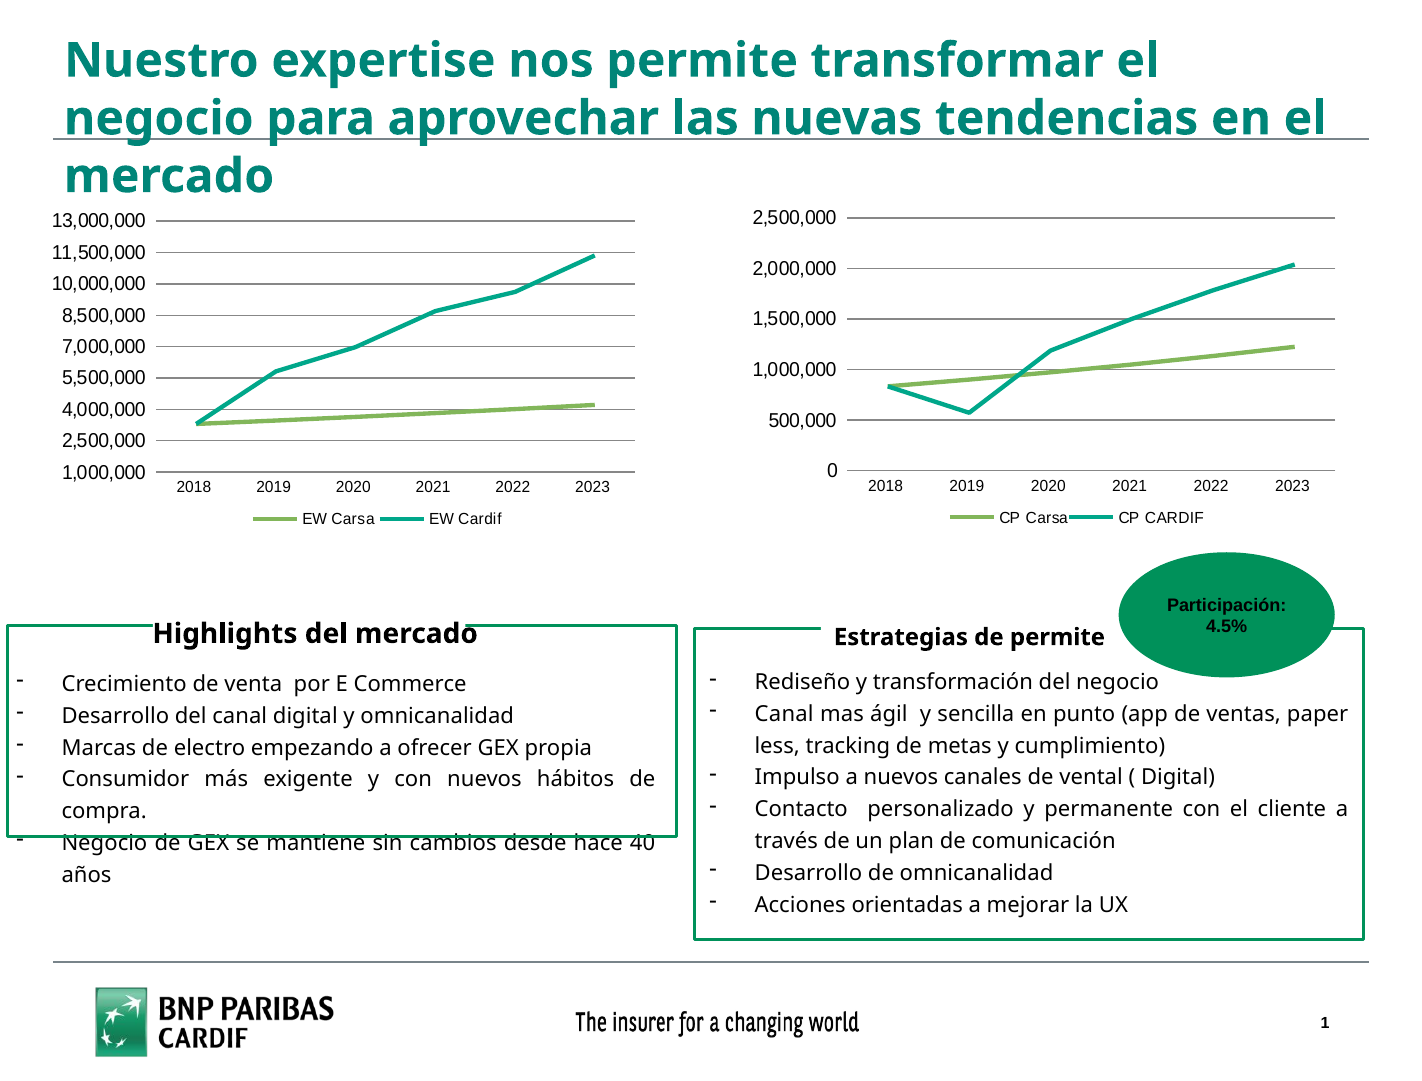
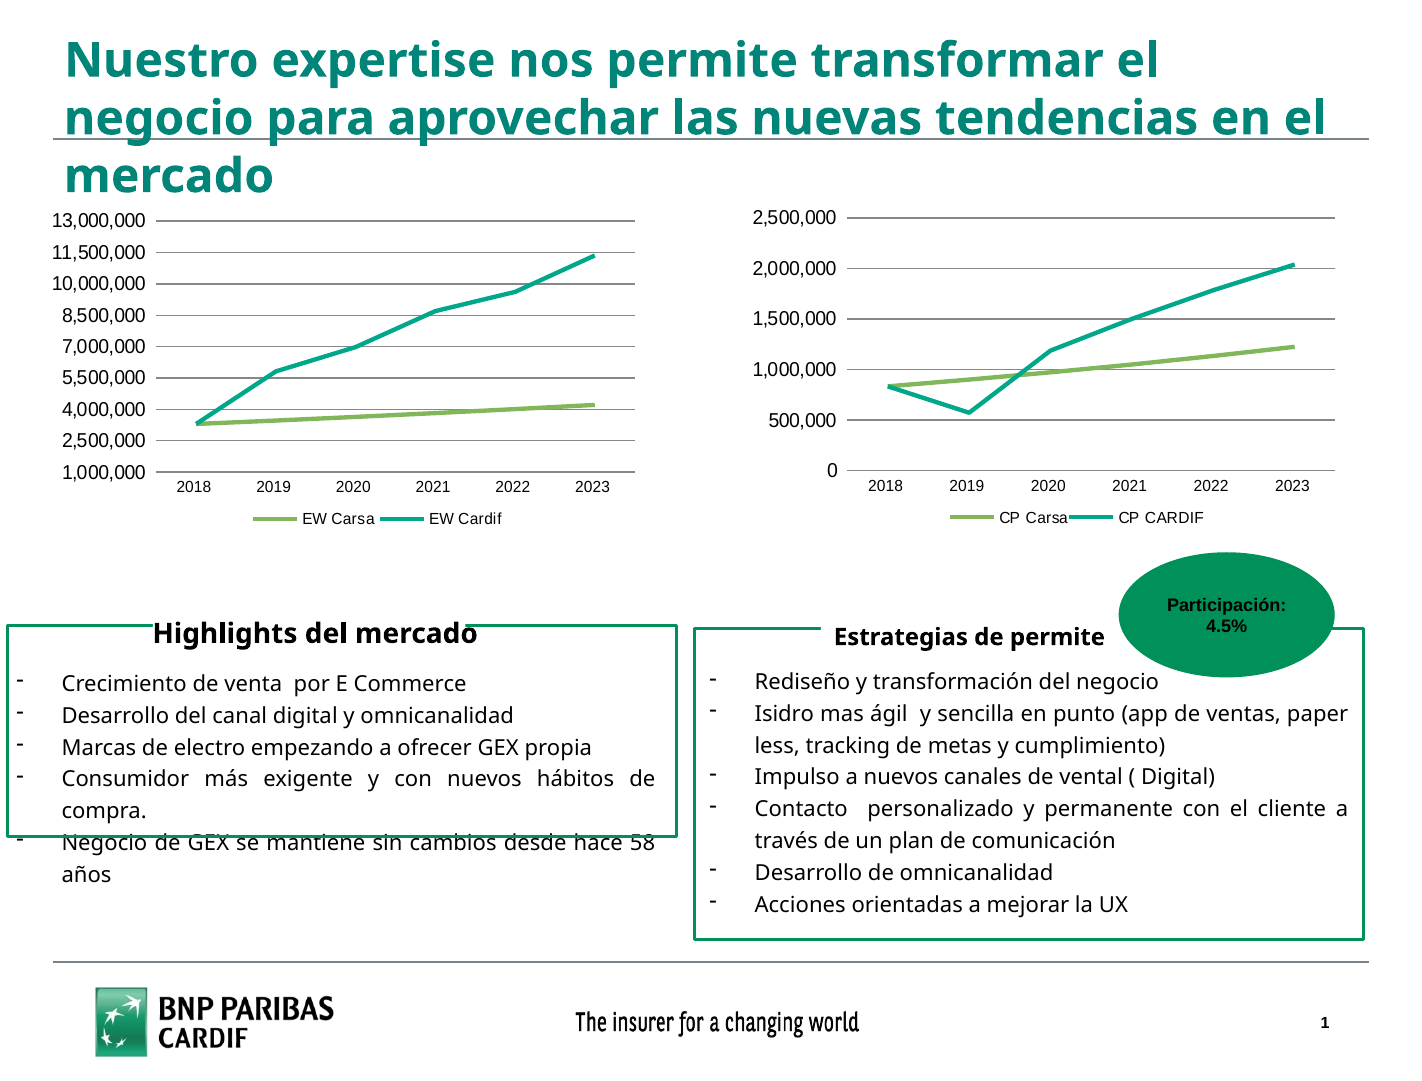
Canal at (784, 714): Canal -> Isidro
40: 40 -> 58
